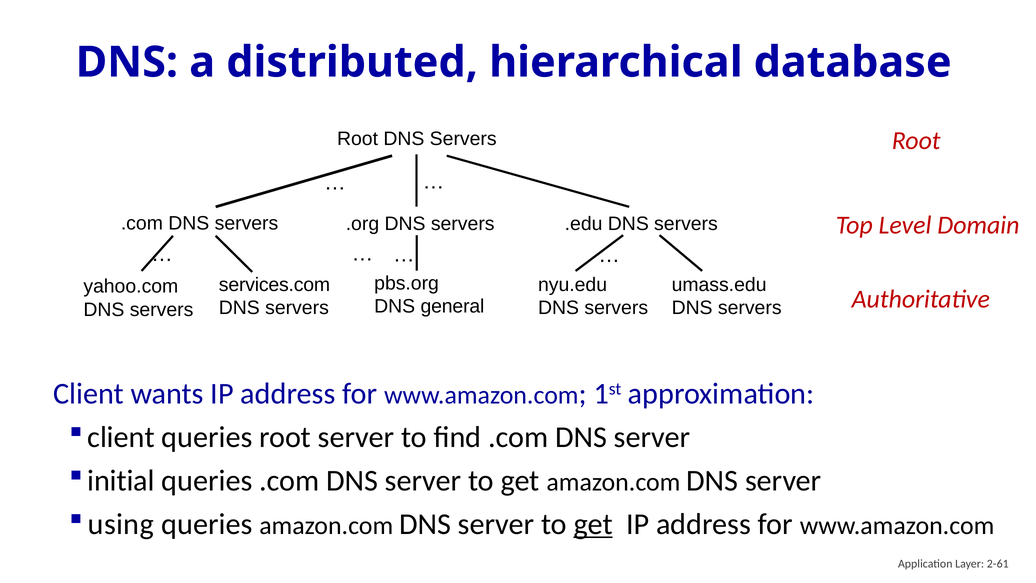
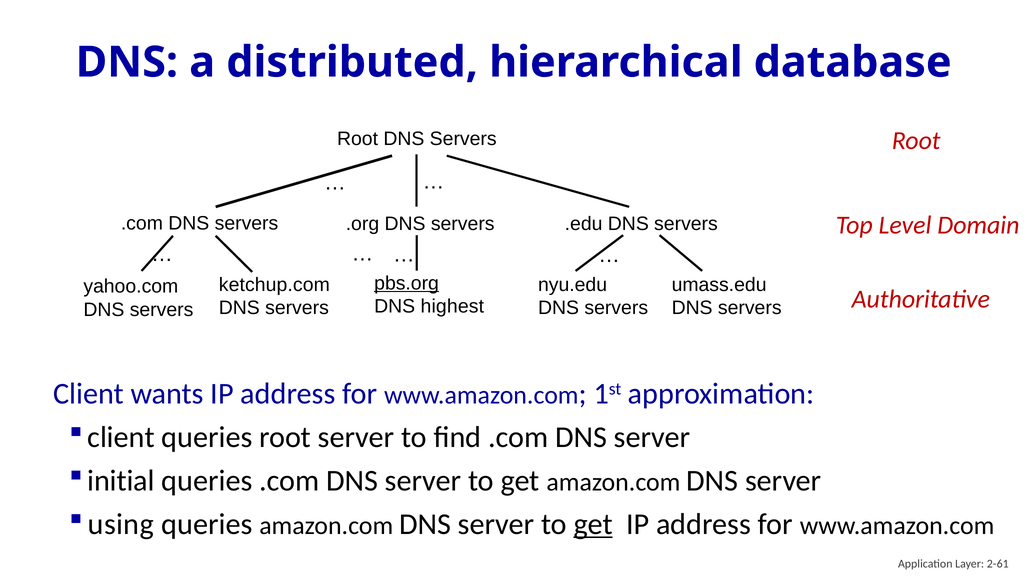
pbs.org underline: none -> present
services.com: services.com -> ketchup.com
general: general -> highest
